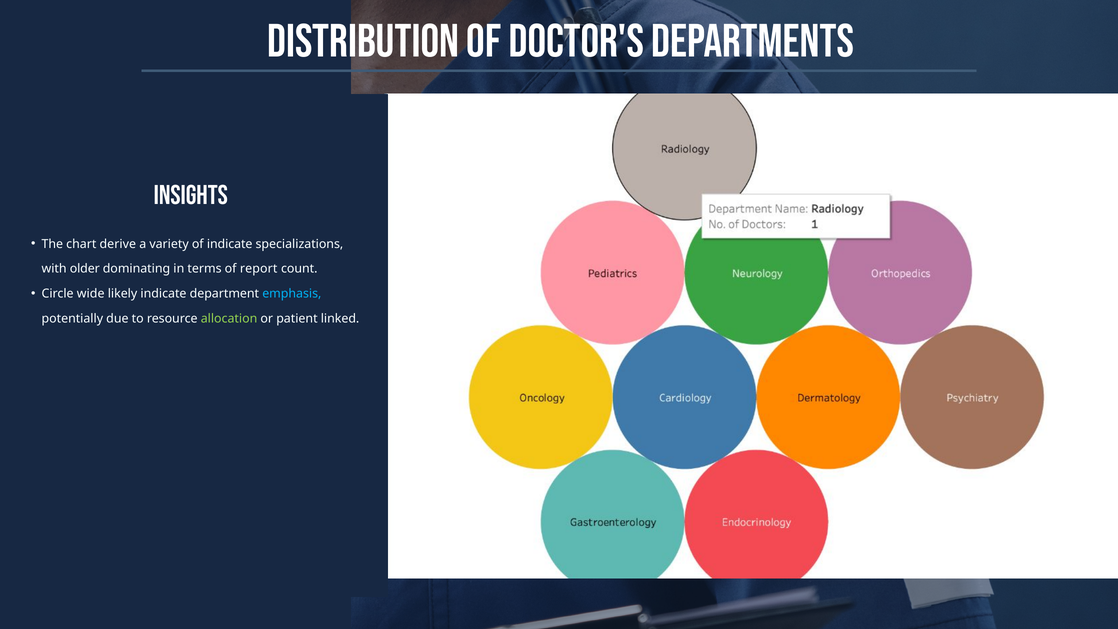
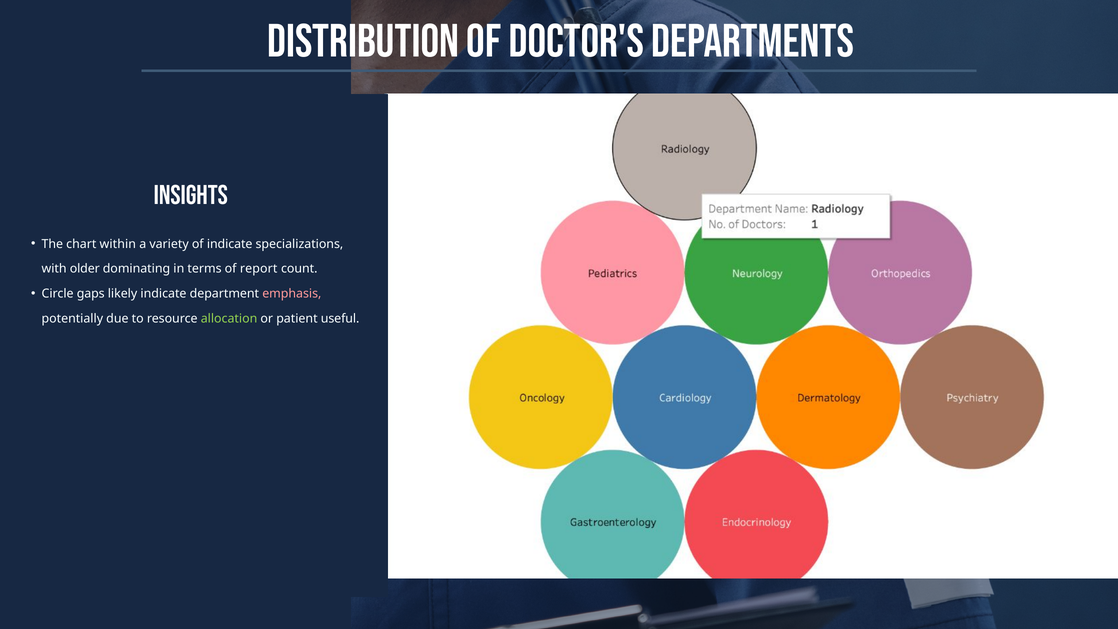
derive: derive -> within
wide: wide -> gaps
emphasis colour: light blue -> pink
linked: linked -> useful
